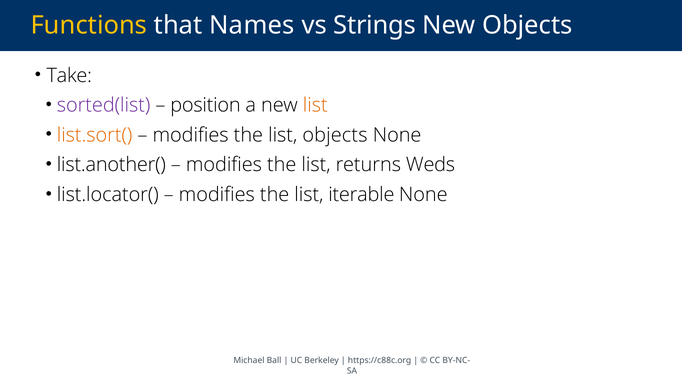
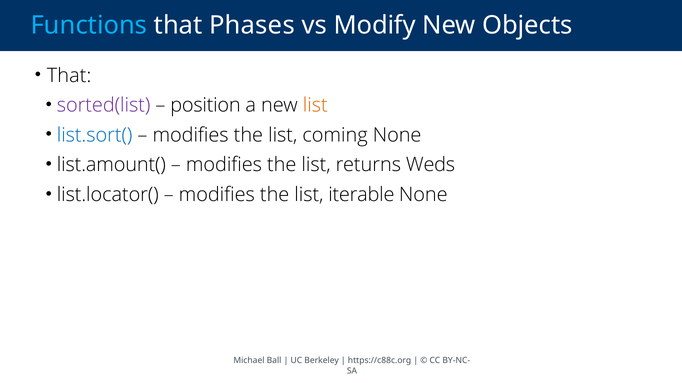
Functions colour: yellow -> light blue
Names: Names -> Phases
Strings: Strings -> Modify
Take at (69, 76): Take -> That
list.sort( colour: orange -> blue
list objects: objects -> coming
list.another(: list.another( -> list.amount(
